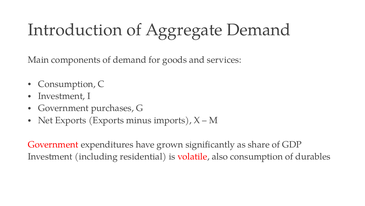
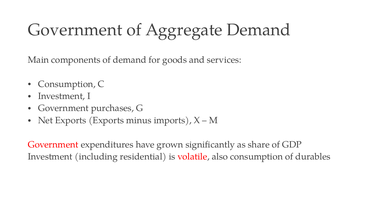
Introduction at (75, 30): Introduction -> Government
